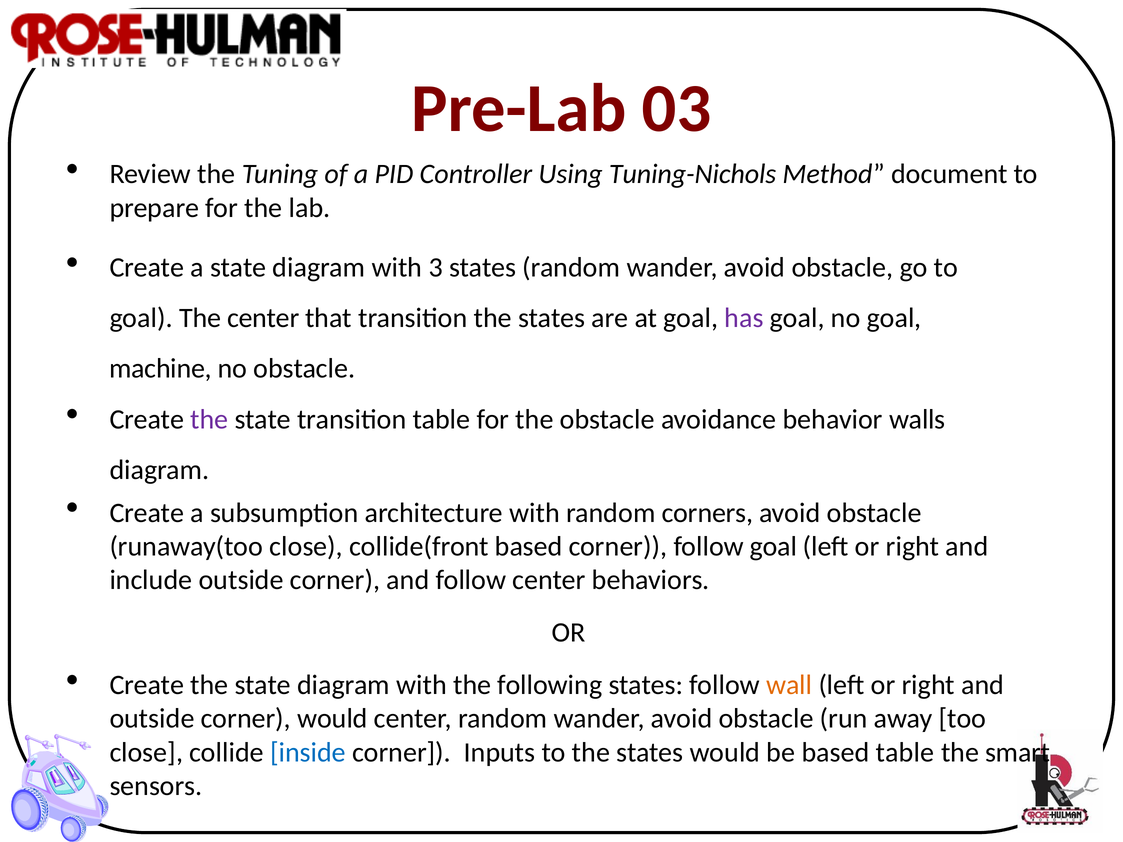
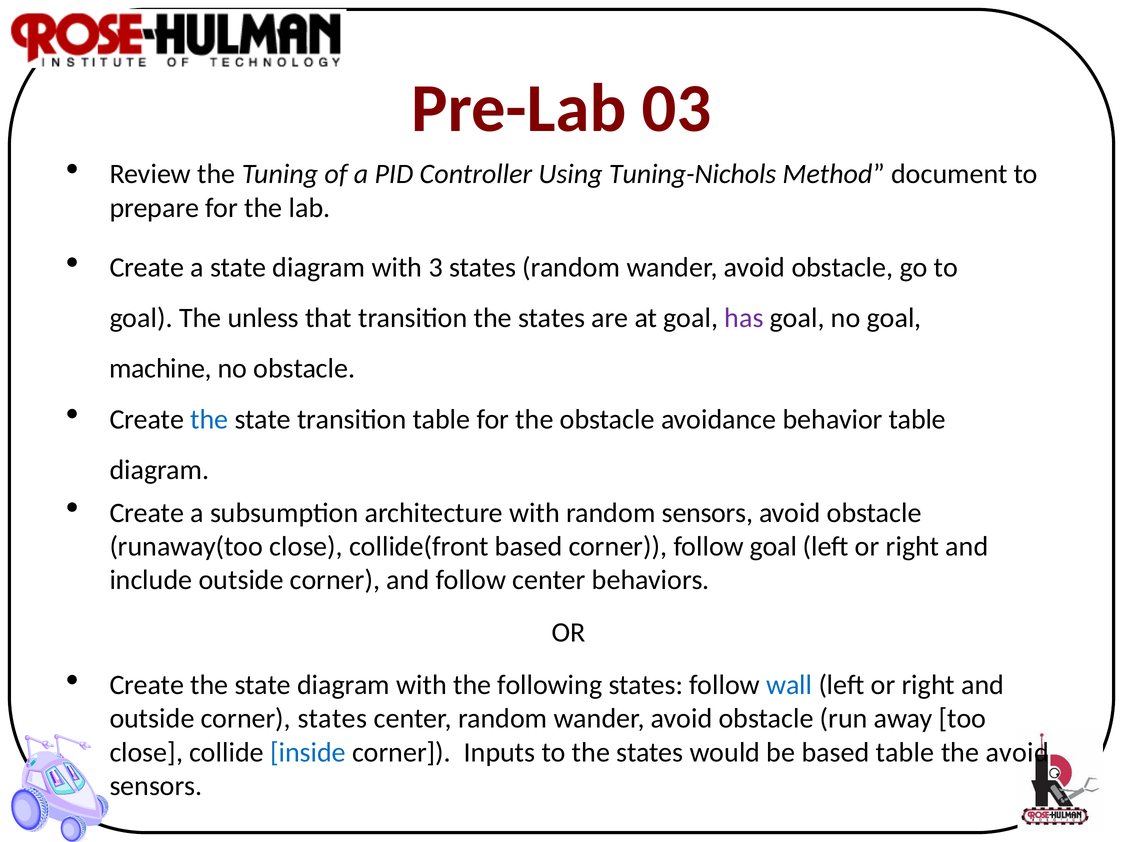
The center: center -> unless
the at (209, 419) colour: purple -> blue
behavior walls: walls -> table
random corners: corners -> sensors
wall colour: orange -> blue
corner would: would -> states
the smart: smart -> avoid
